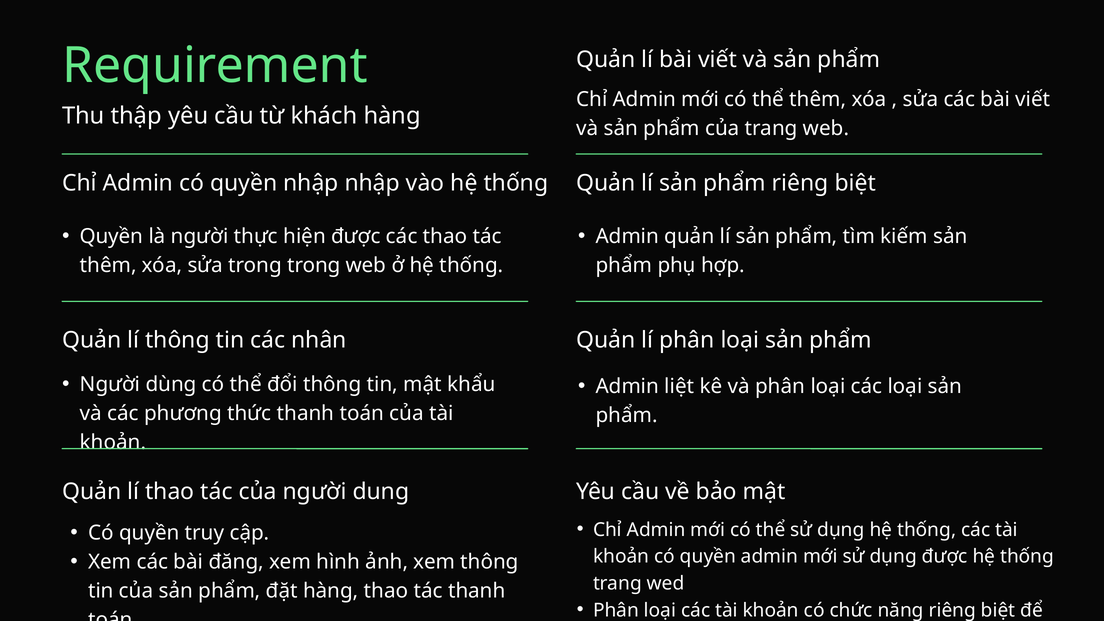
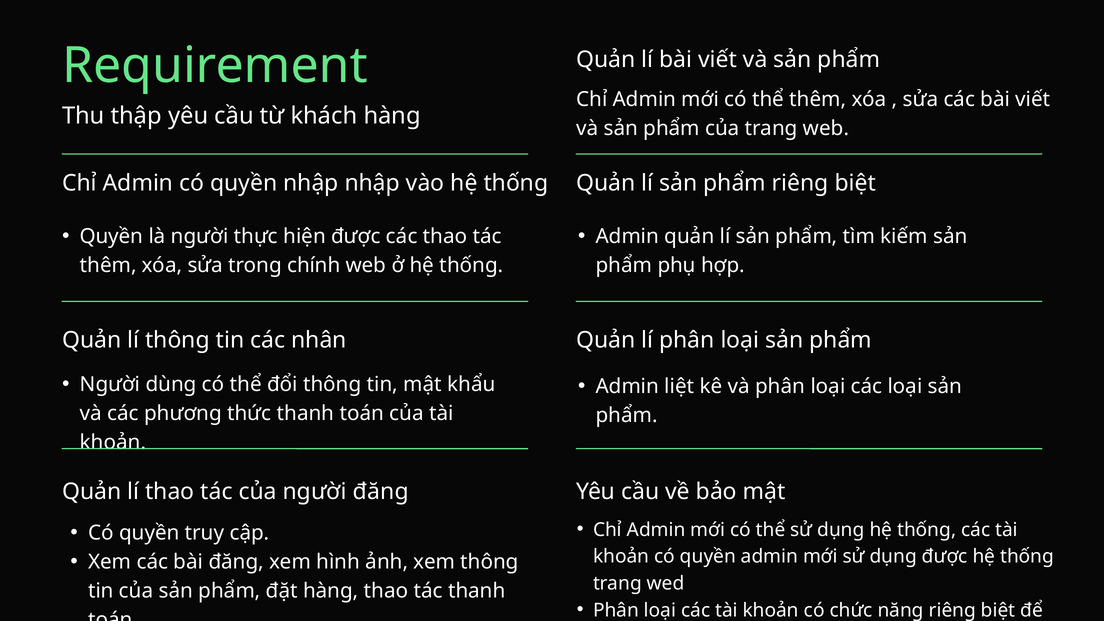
trong trong: trong -> chính
người dung: dung -> đăng
